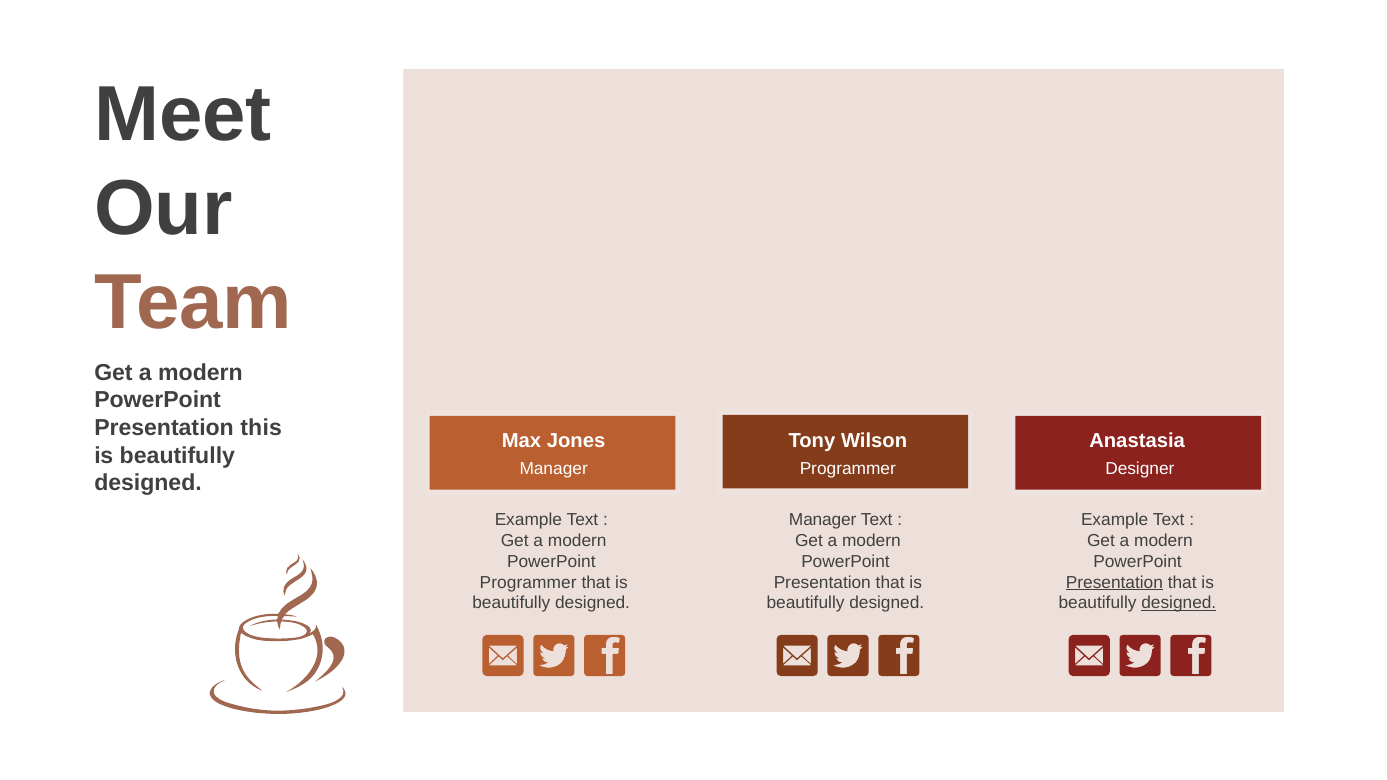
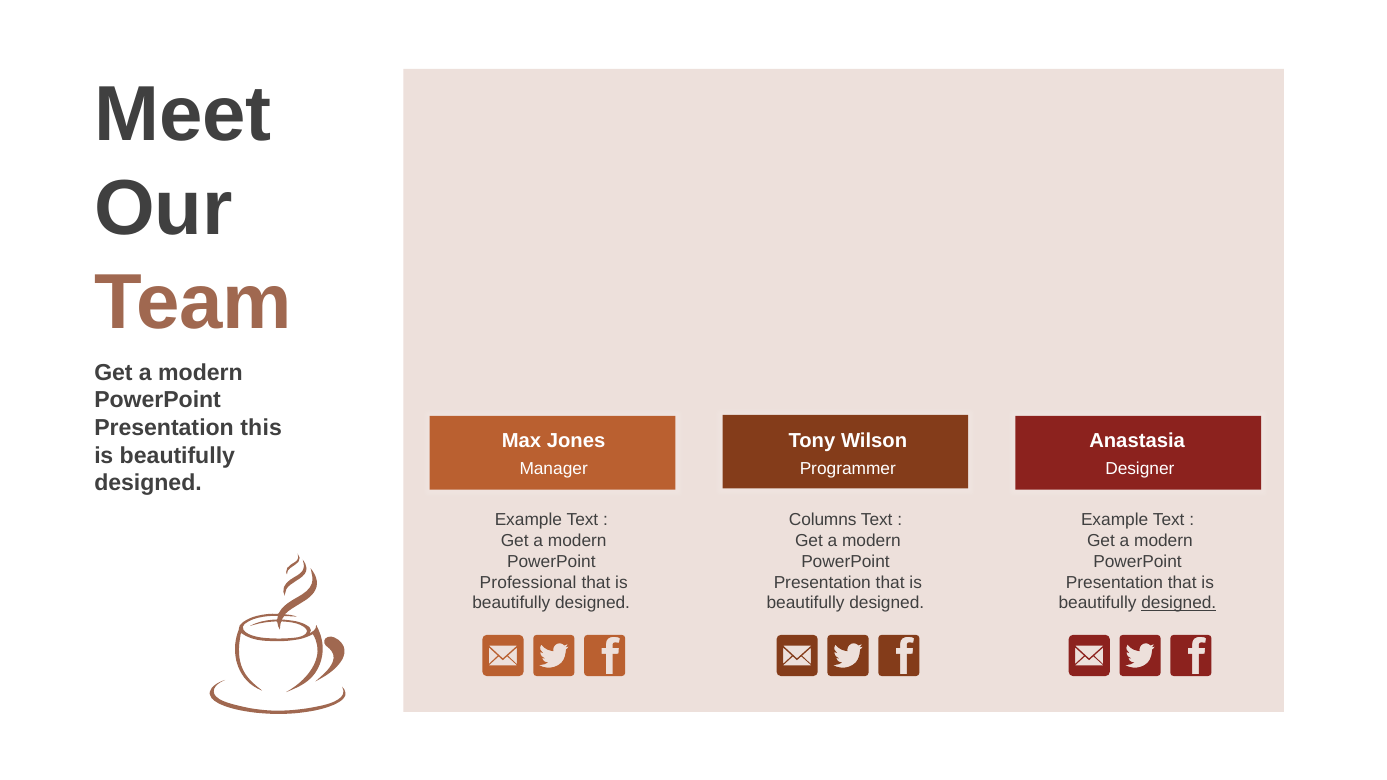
Manager at (823, 520): Manager -> Columns
Programmer at (528, 582): Programmer -> Professional
Presentation at (1114, 582) underline: present -> none
